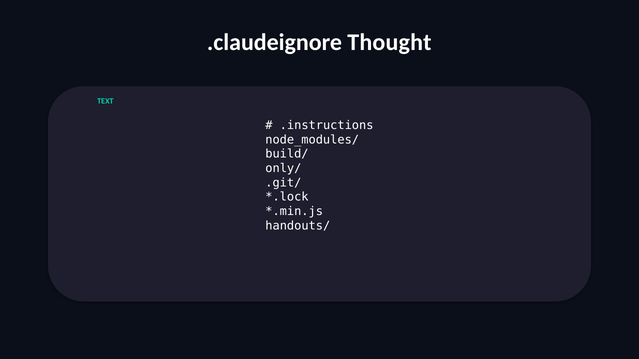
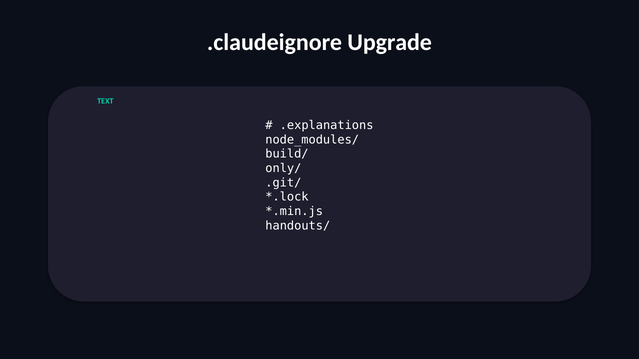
Thought: Thought -> Upgrade
.instructions: .instructions -> .explanations
